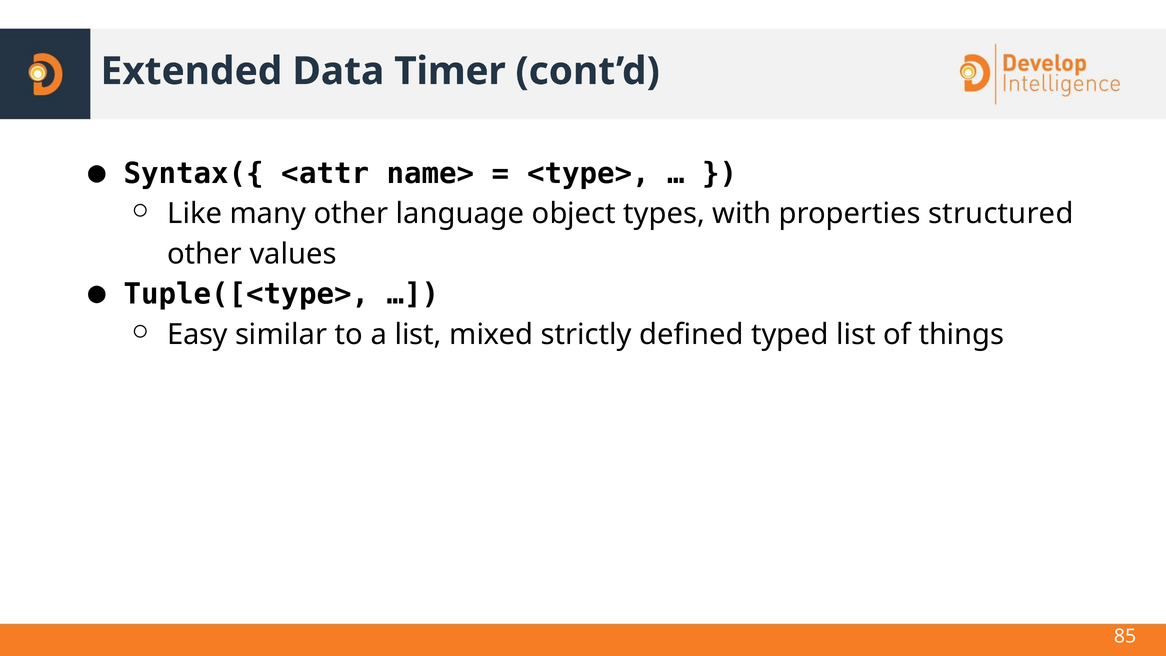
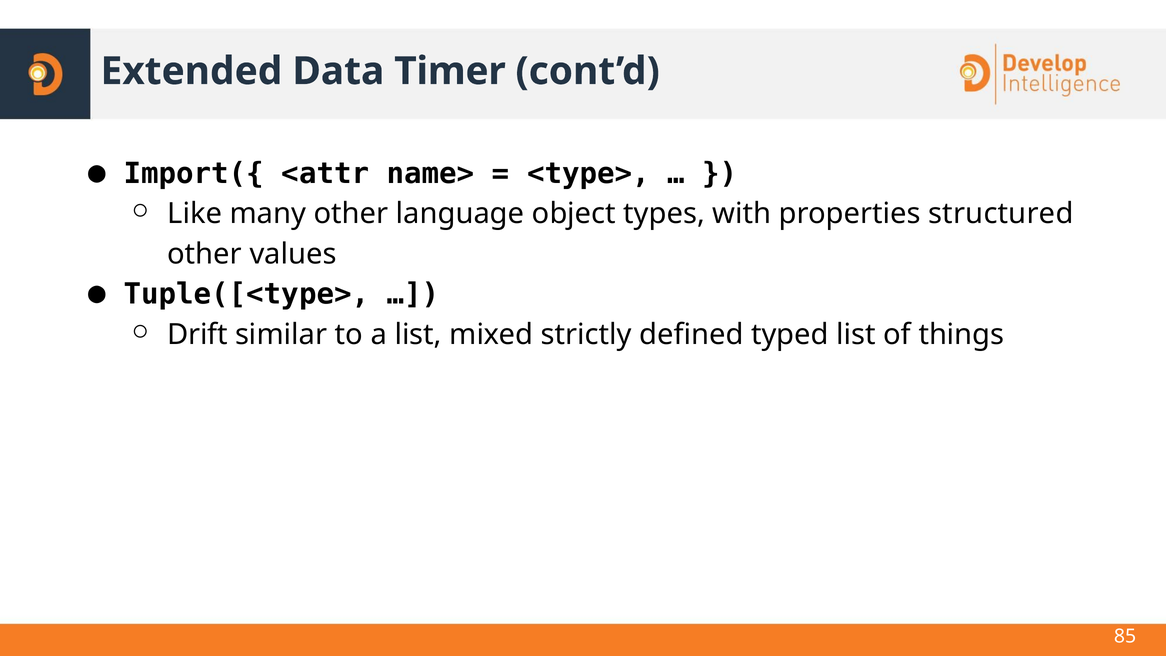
Syntax({: Syntax({ -> Import({
Easy: Easy -> Drift
